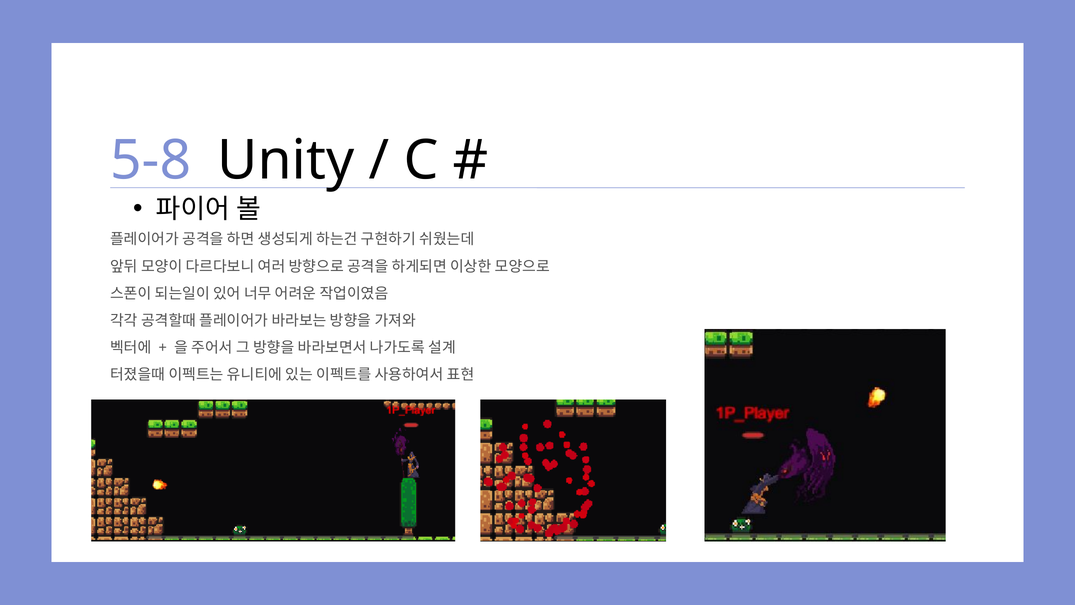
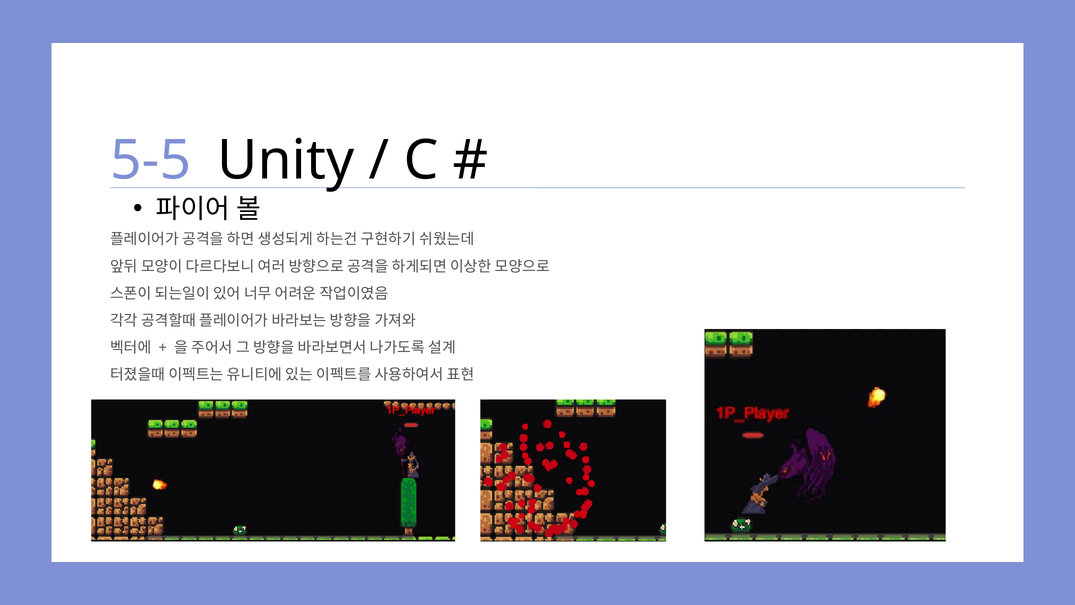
5-8: 5-8 -> 5-5
